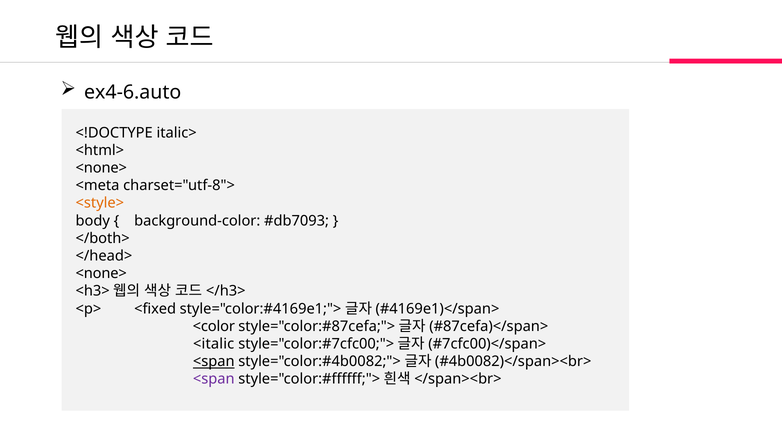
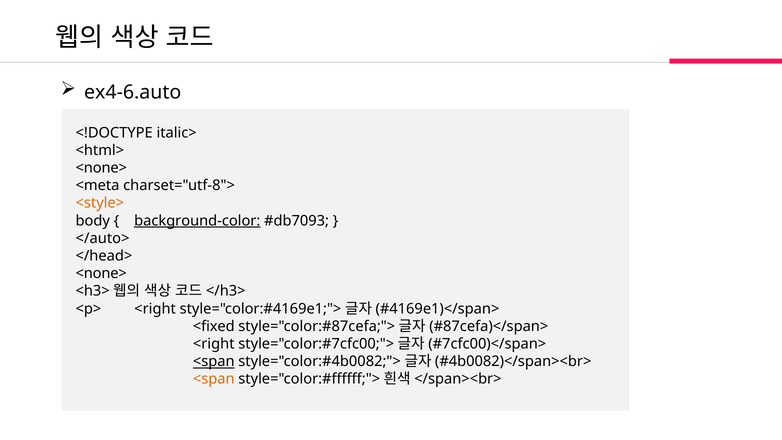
background-color underline: none -> present
</both>: </both> -> </auto>
<p> <fixed: <fixed -> <right
<color: <color -> <fixed
<italic at (214, 344): <italic -> <right
<span at (214, 379) colour: purple -> orange
